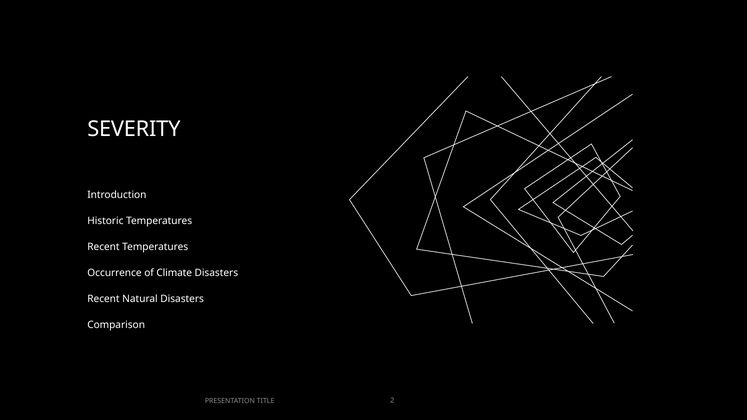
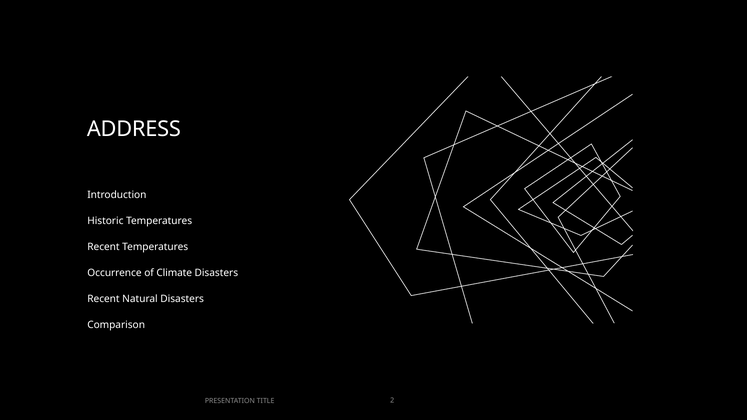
SEVERITY: SEVERITY -> ADDRESS
